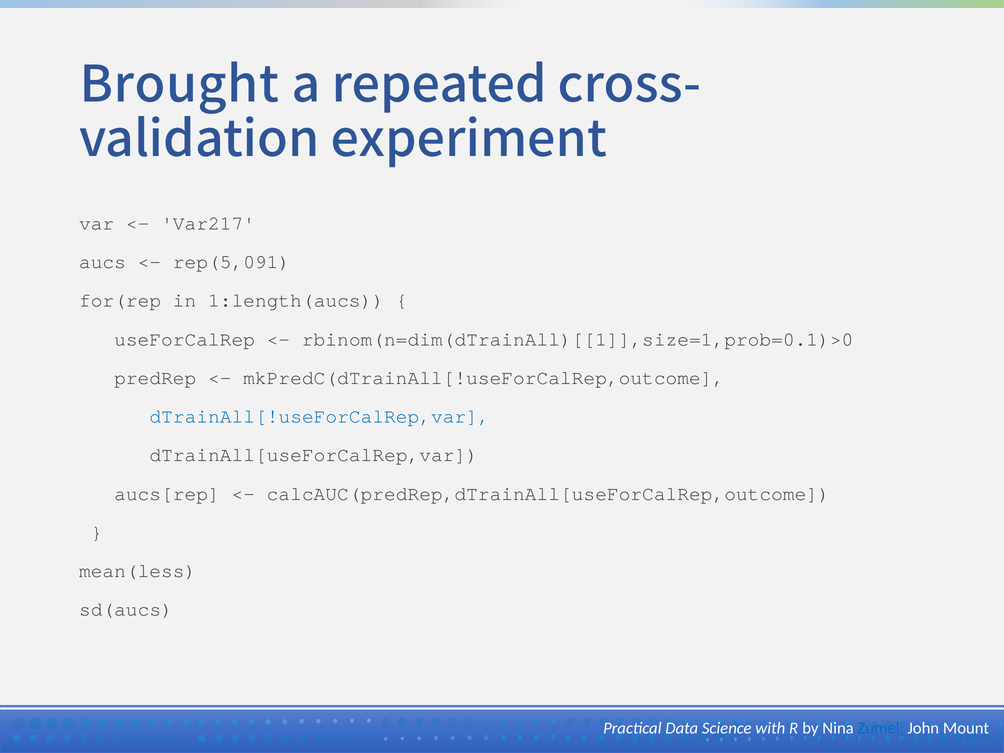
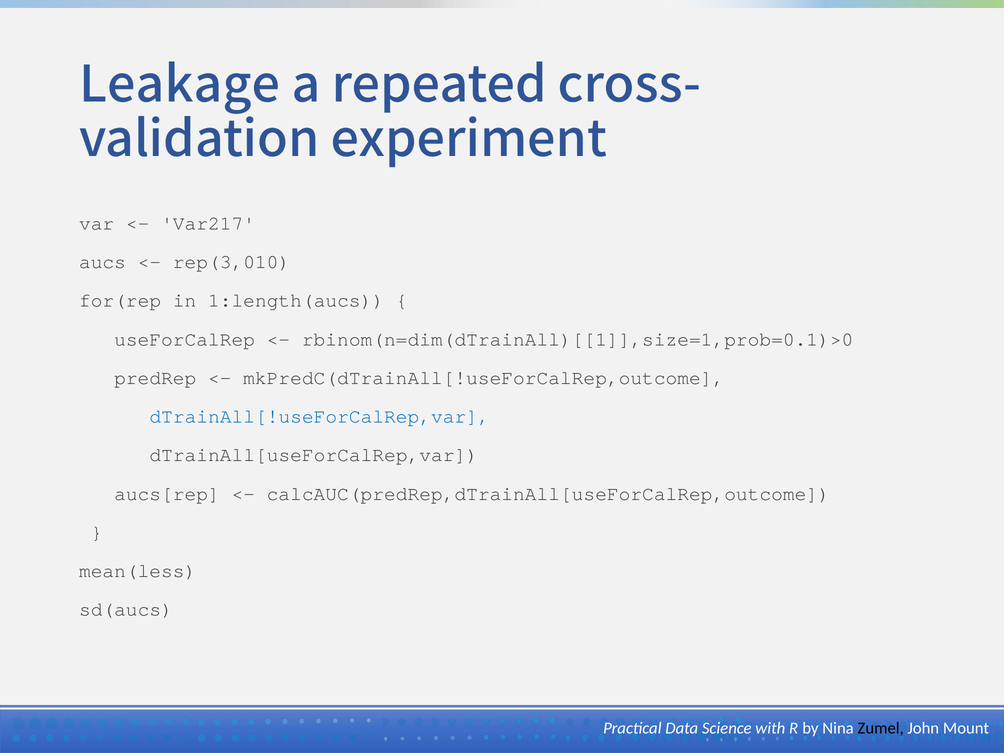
Brought: Brought -> Leakage
rep(5,091: rep(5,091 -> rep(3,010
Zumel colour: blue -> black
